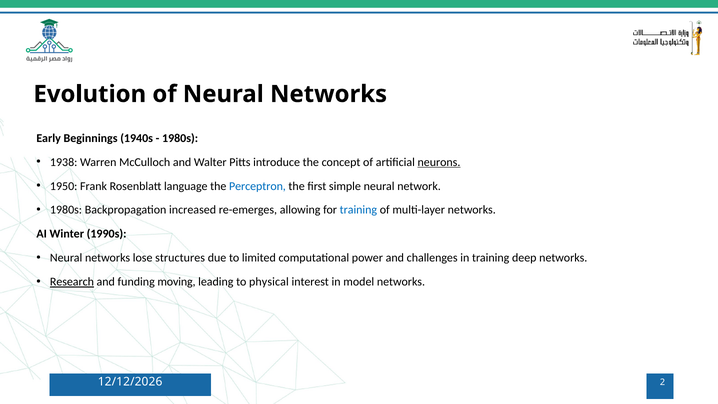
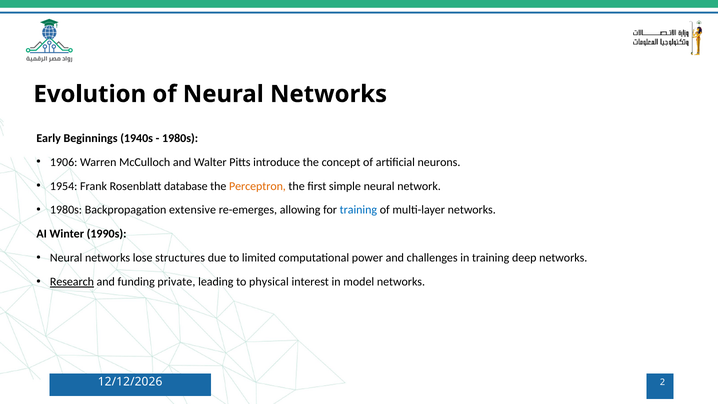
1938: 1938 -> 1906
neurons underline: present -> none
1950: 1950 -> 1954
language: language -> database
Perceptron colour: blue -> orange
increased: increased -> extensive
moving: moving -> private
